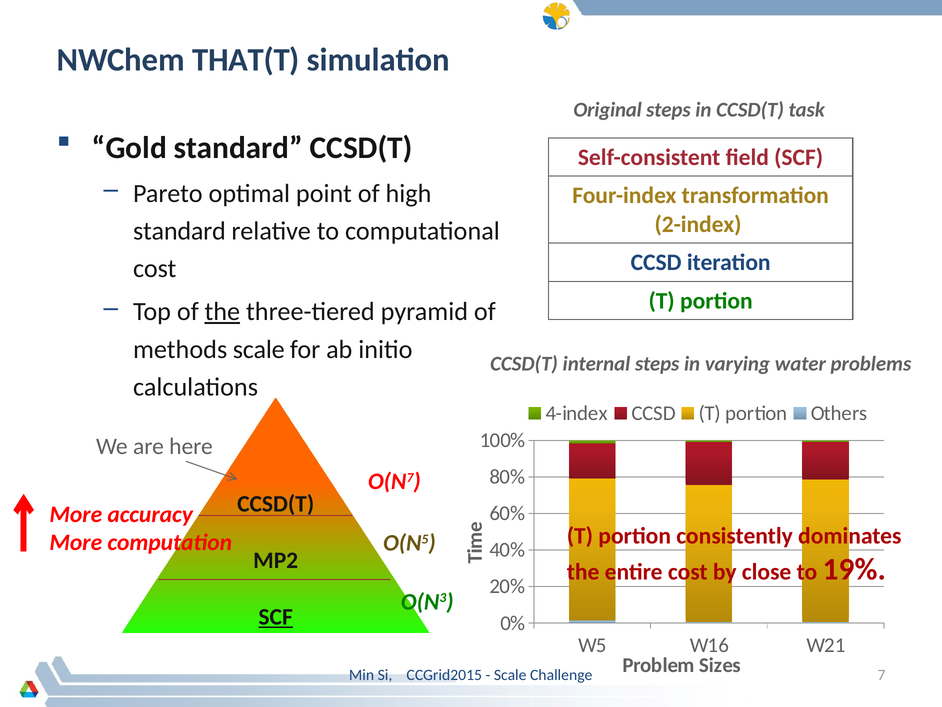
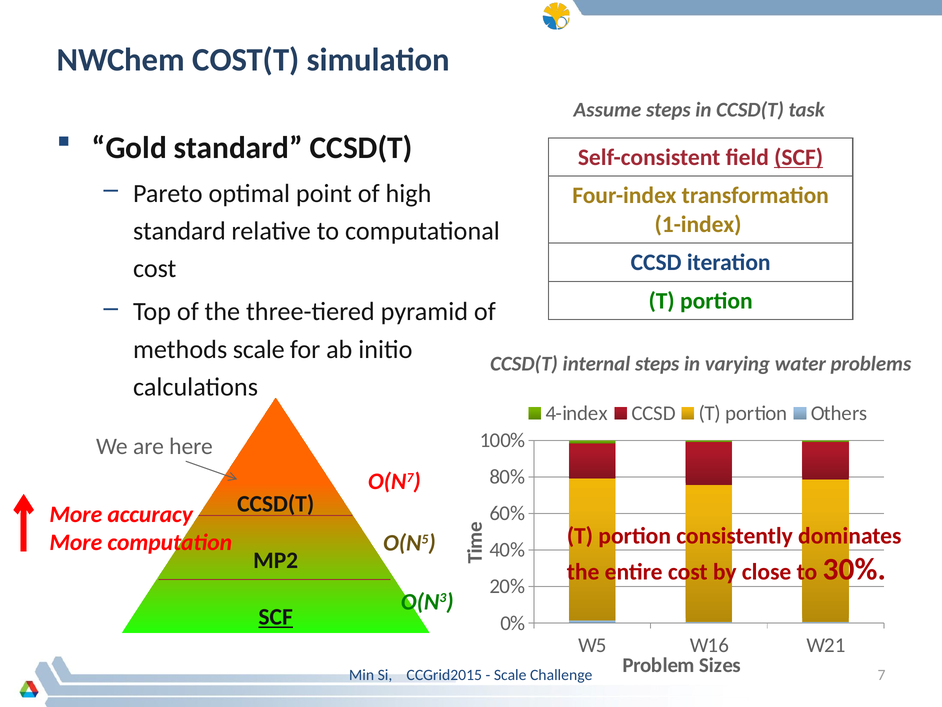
THAT(T: THAT(T -> COST(T
Original: Original -> Assume
SCF at (799, 157) underline: none -> present
2-index: 2-index -> 1-index
the at (222, 312) underline: present -> none
19%: 19% -> 30%
